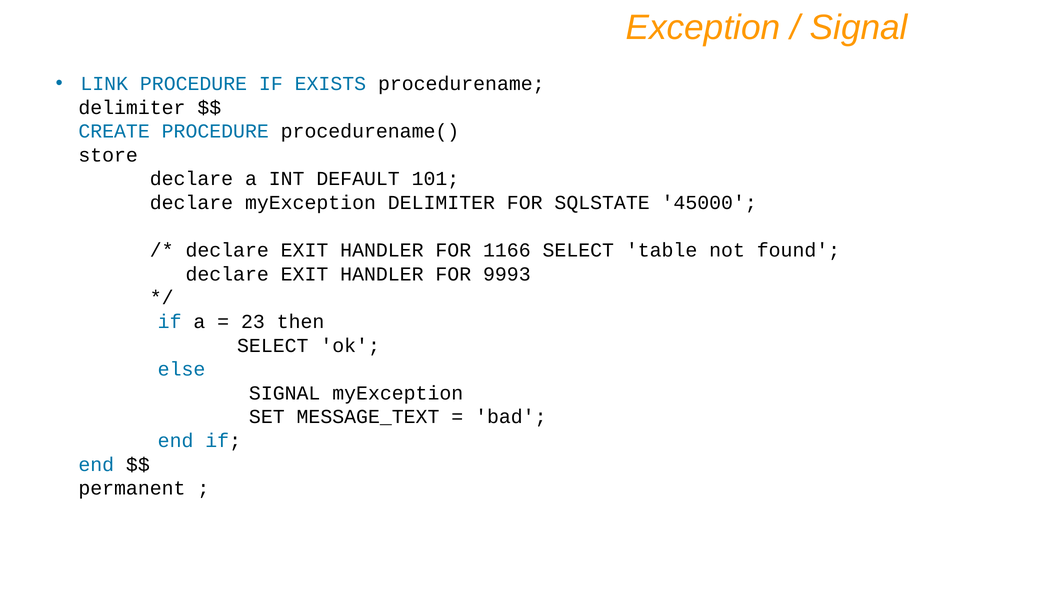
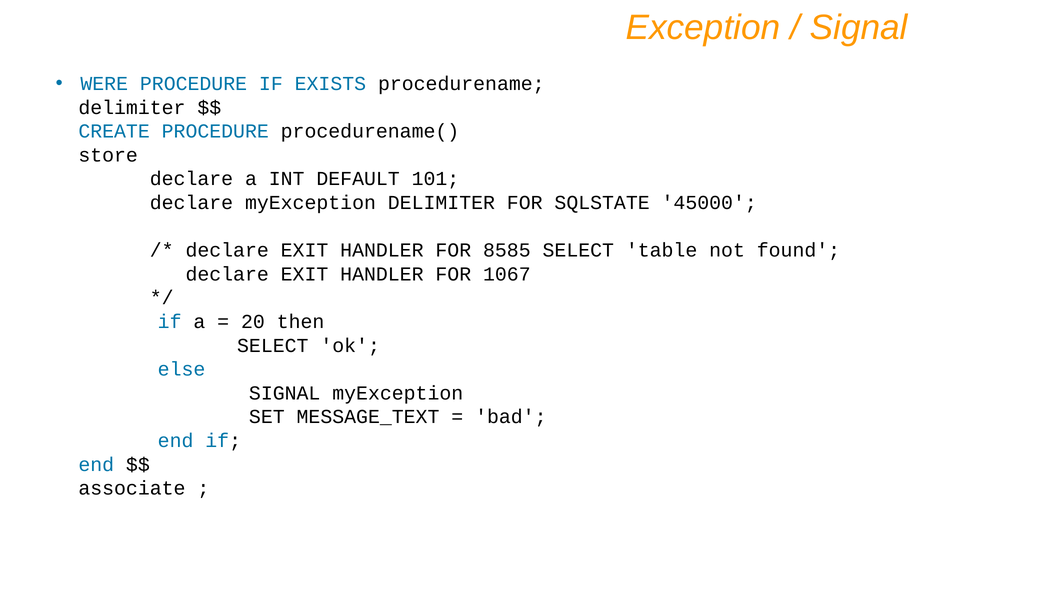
LINK: LINK -> WERE
1166: 1166 -> 8585
9993: 9993 -> 1067
23: 23 -> 20
permanent: permanent -> associate
